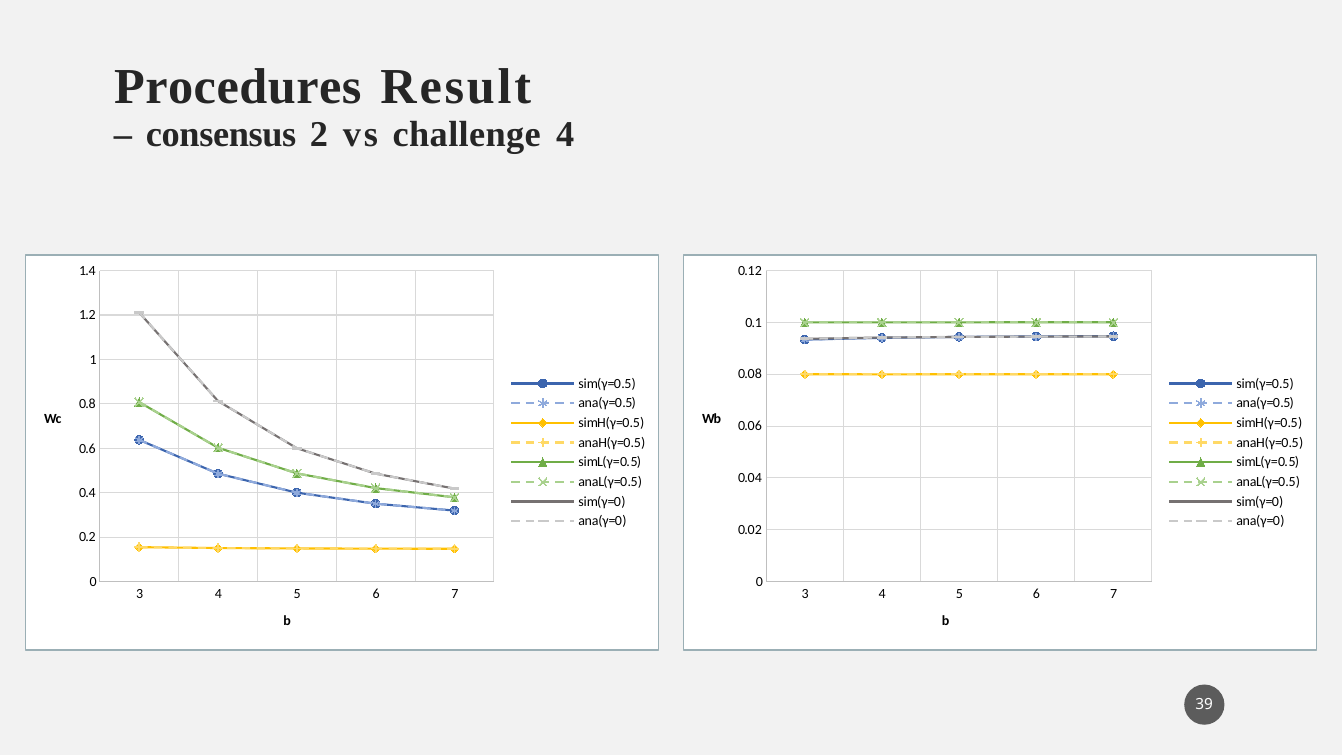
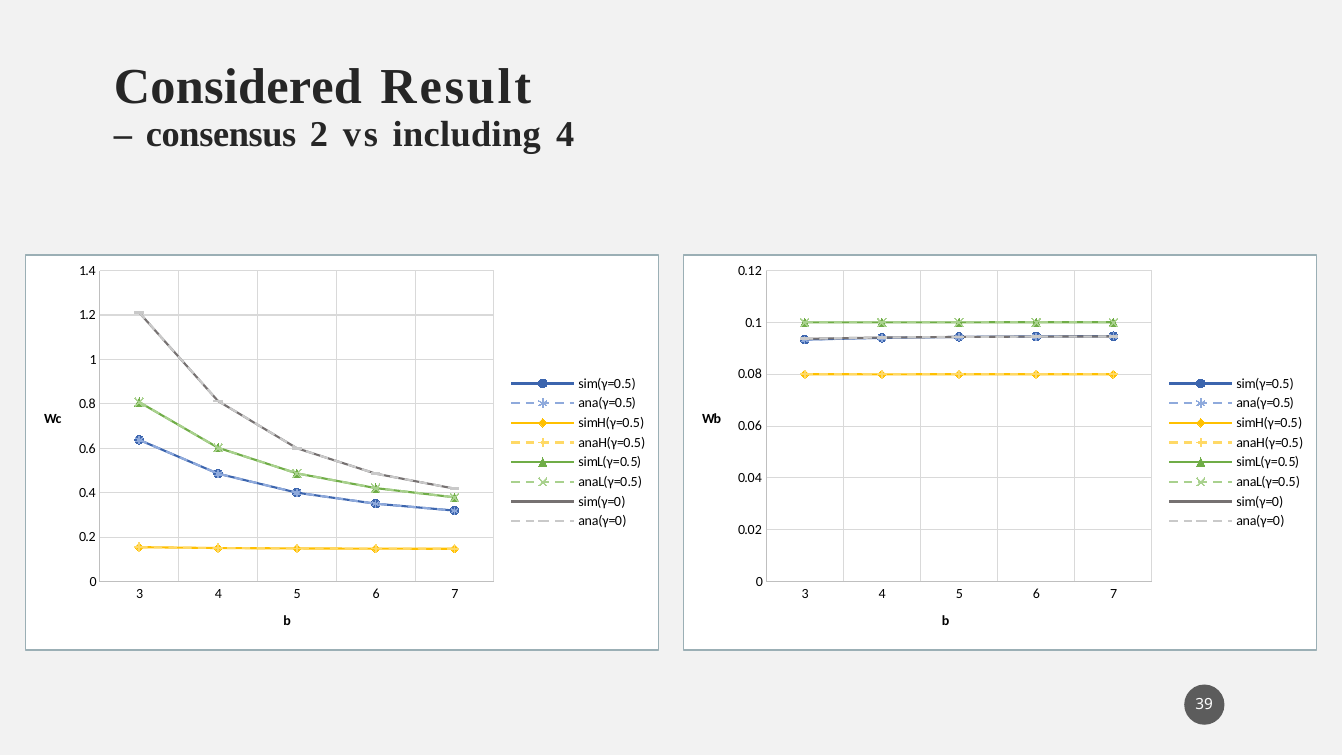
Procedures: Procedures -> Considered
challenge: challenge -> including
